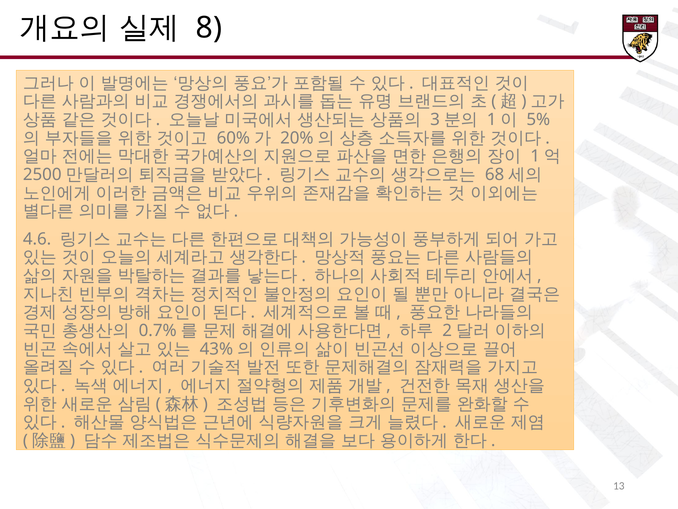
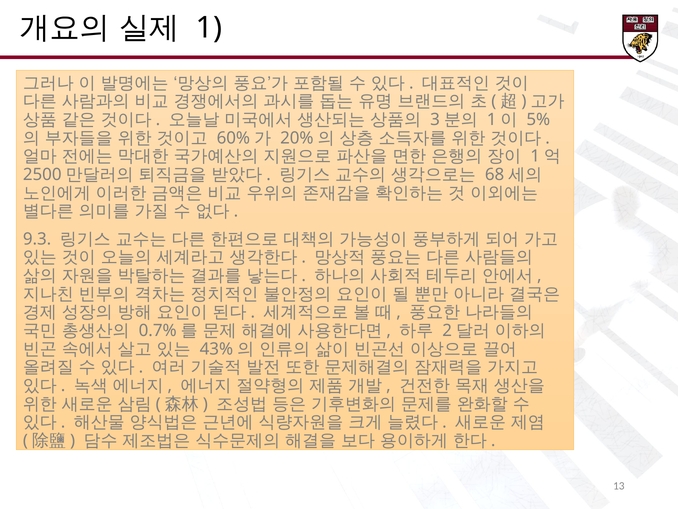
8: 8 -> 1
4.6: 4.6 -> 9.3
